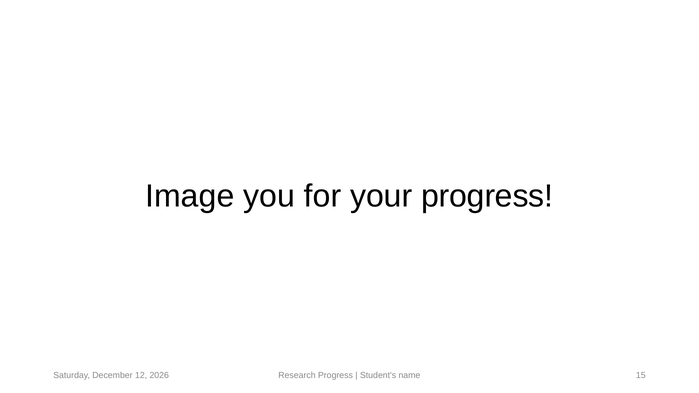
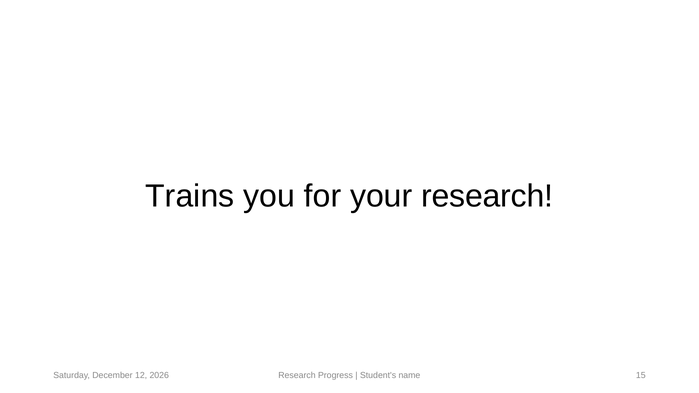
Image: Image -> Trains
your progress: progress -> research
